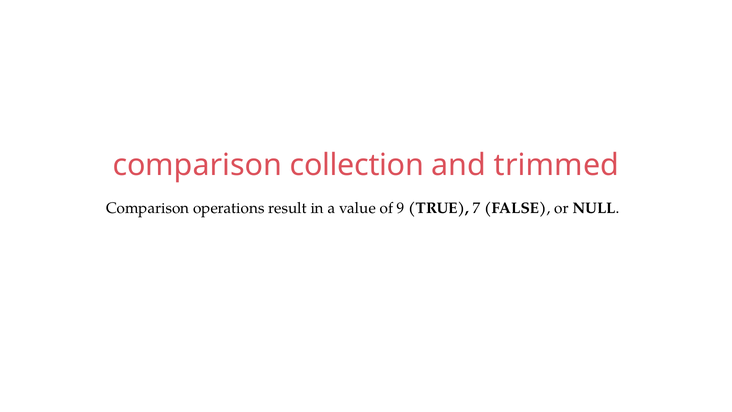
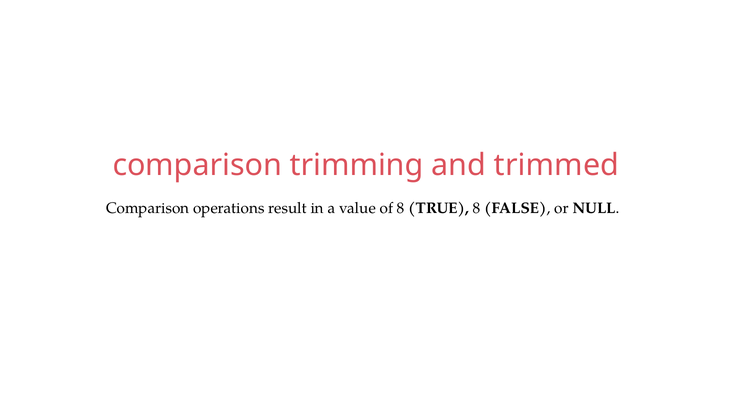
collection: collection -> trimming
of 9: 9 -> 8
TRUE 7: 7 -> 8
